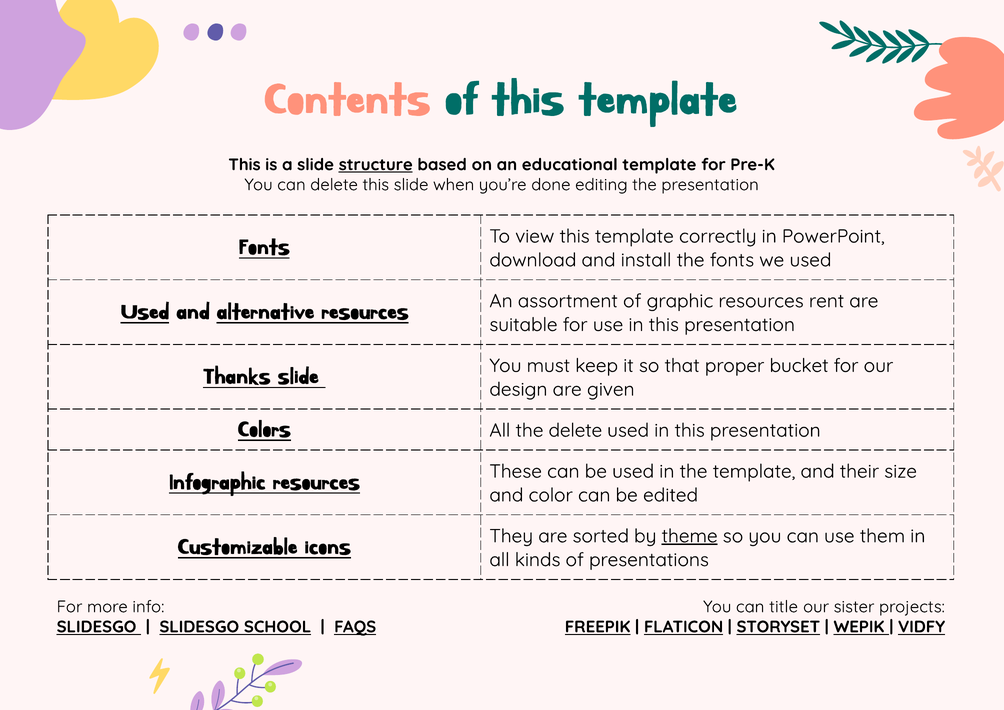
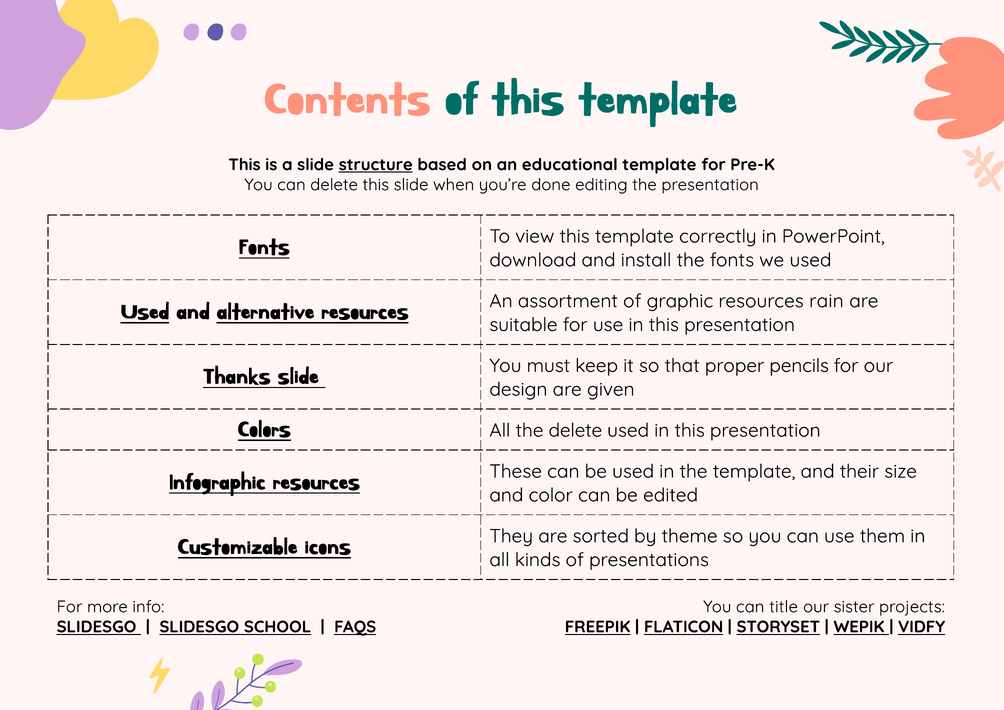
rent: rent -> rain
bucket: bucket -> pencils
theme underline: present -> none
